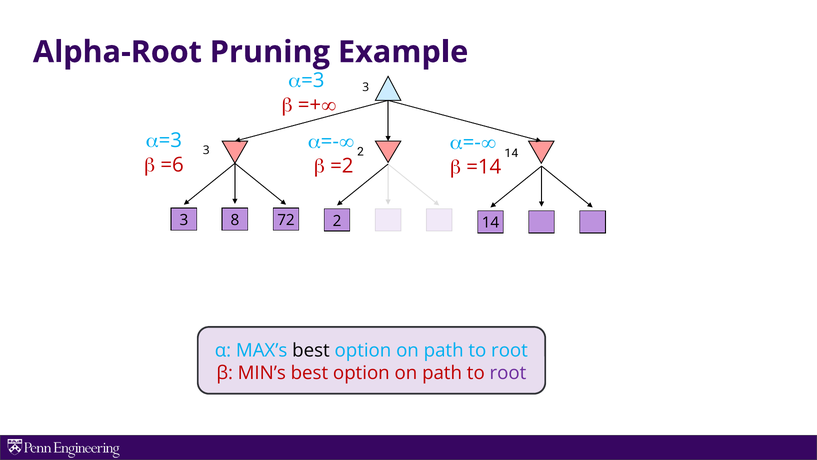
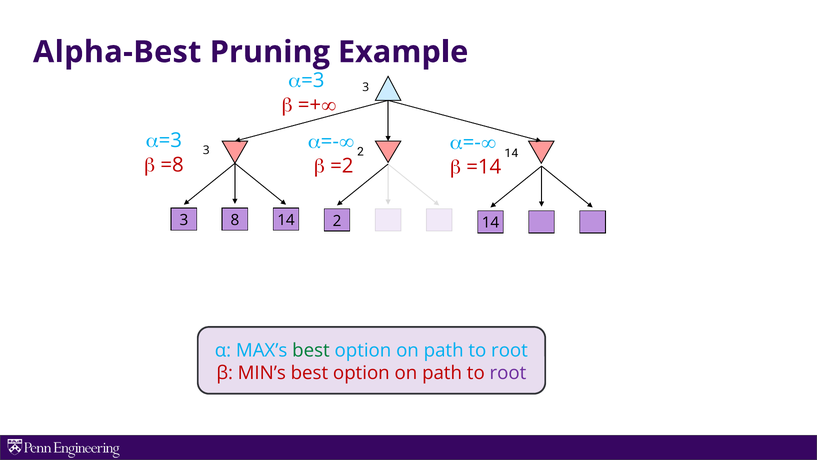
Alpha-Root: Alpha-Root -> Alpha-Best
=6: =6 -> =8
8 72: 72 -> 14
best at (311, 350) colour: black -> green
